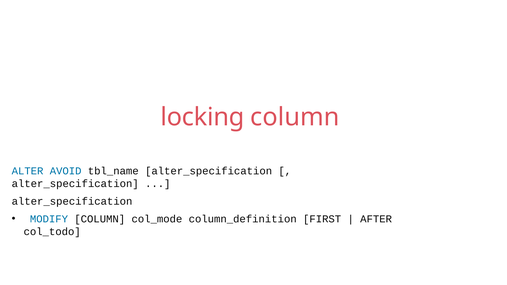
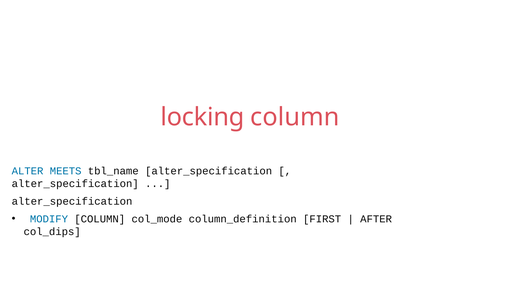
AVOID: AVOID -> MEETS
col_todo: col_todo -> col_dips
